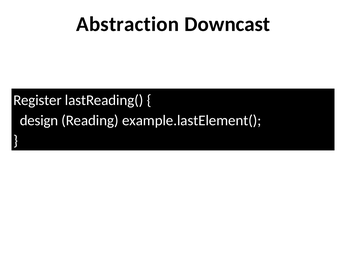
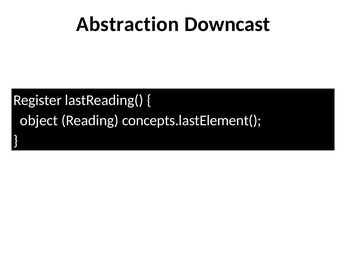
design: design -> object
example.lastElement(: example.lastElement( -> concepts.lastElement(
